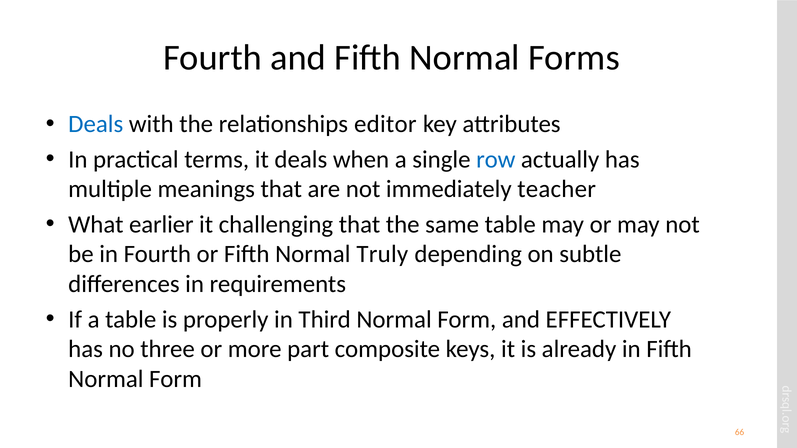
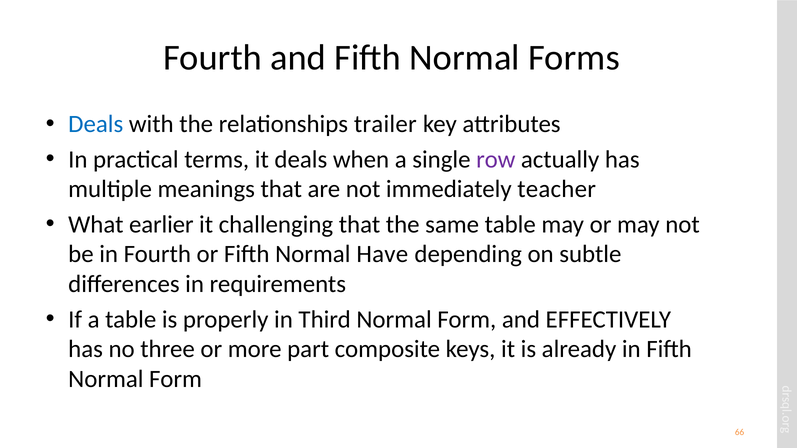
editor: editor -> trailer
row colour: blue -> purple
Truly: Truly -> Have
